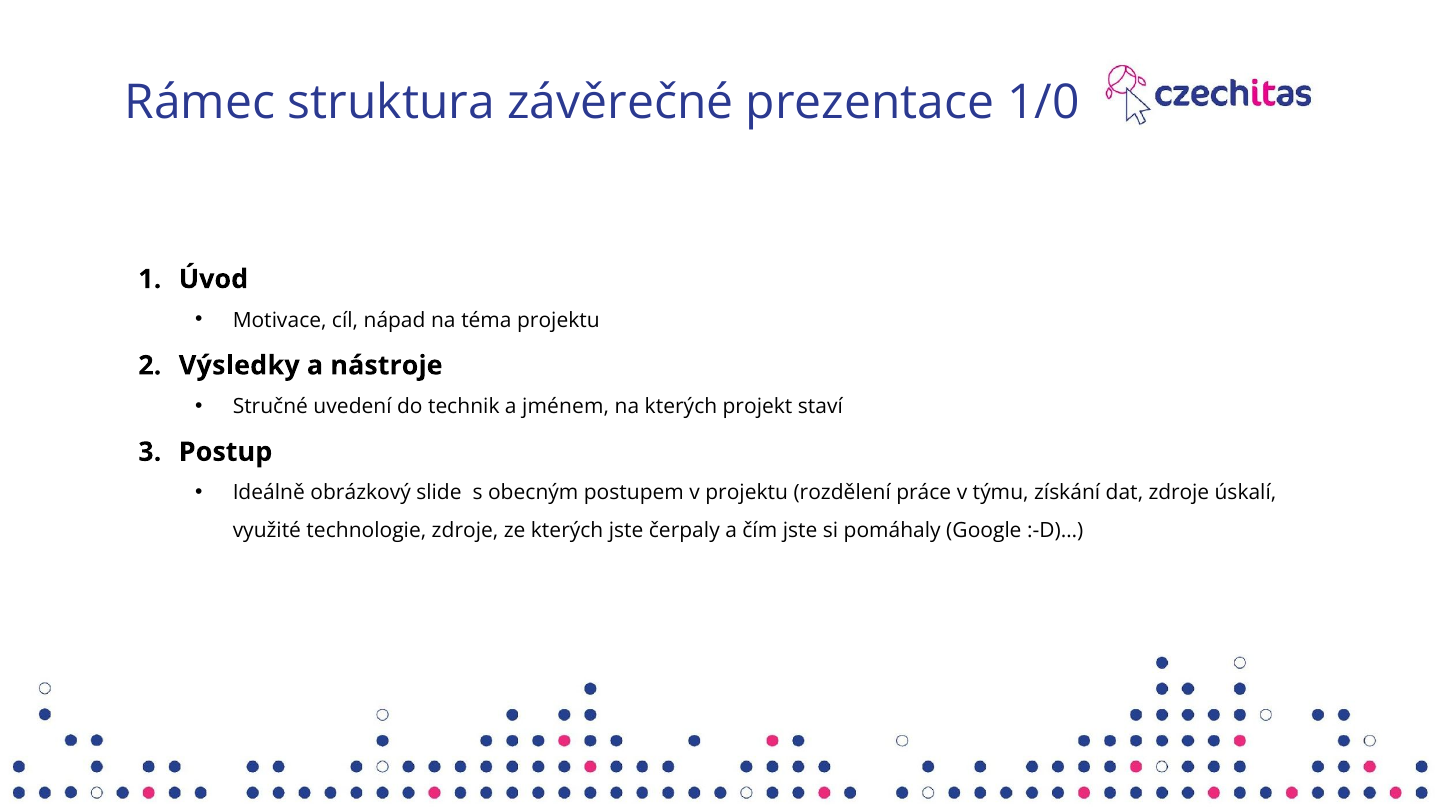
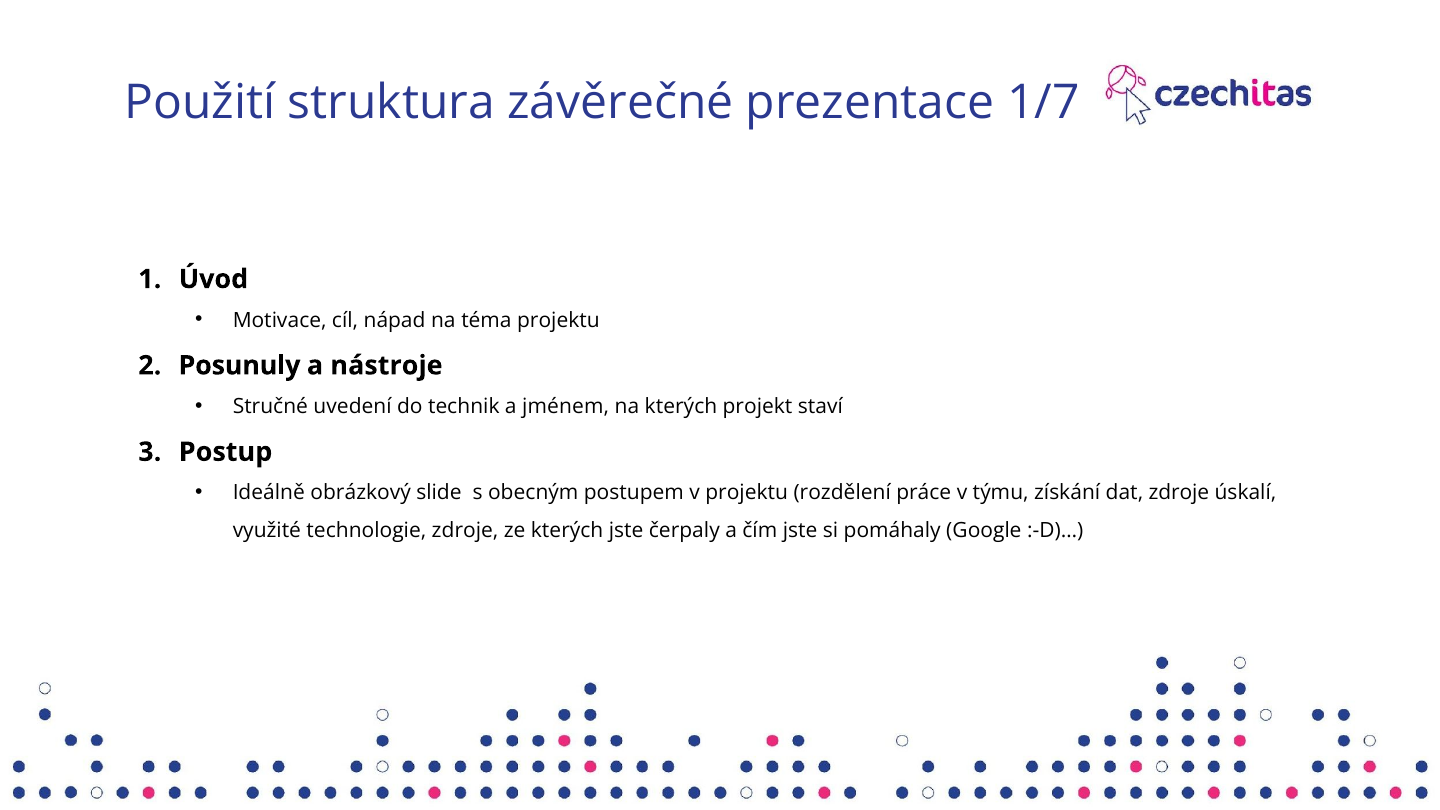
Rámec: Rámec -> Použití
1/0: 1/0 -> 1/7
Výsledky: Výsledky -> Posunuly
